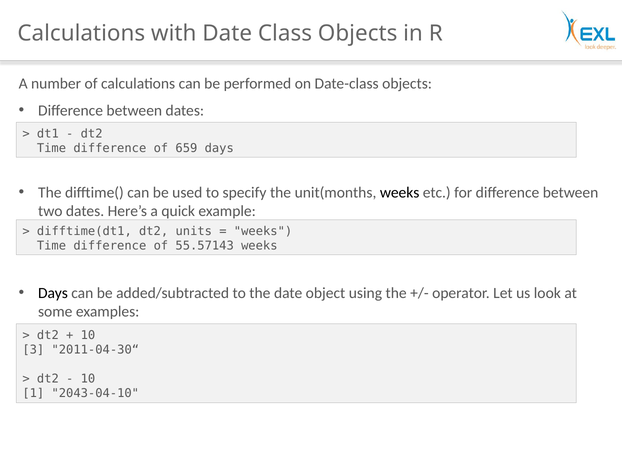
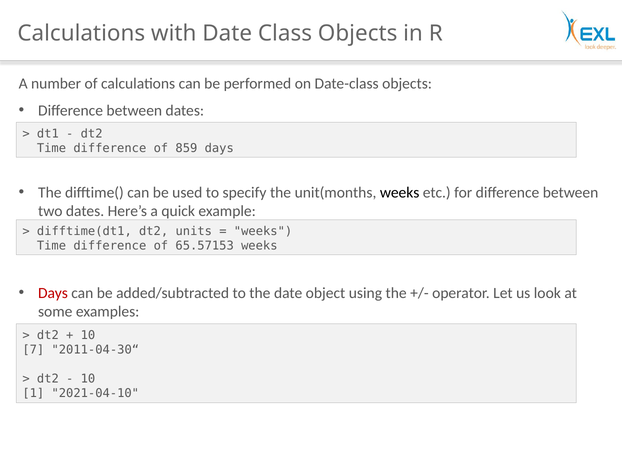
659: 659 -> 859
55.57143: 55.57143 -> 65.57153
Days at (53, 293) colour: black -> red
3: 3 -> 7
2043-04-10: 2043-04-10 -> 2021-04-10
